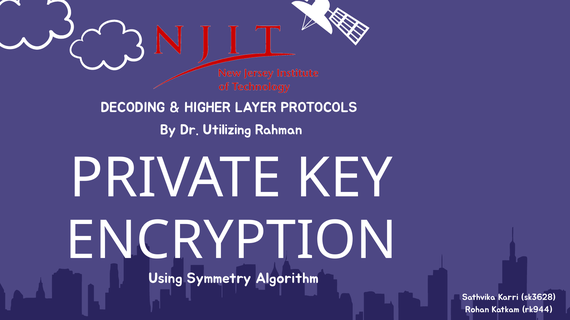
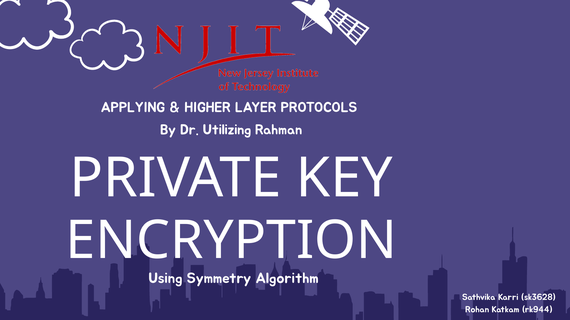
DECODING: DECODING -> APPLYING
